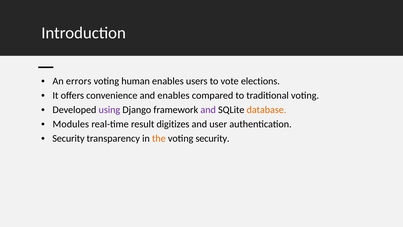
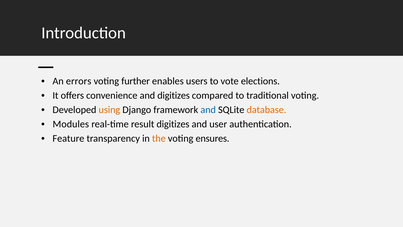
human: human -> further
and enables: enables -> digitizes
using colour: purple -> orange
and at (208, 110) colour: purple -> blue
Security at (68, 138): Security -> Feature
voting security: security -> ensures
